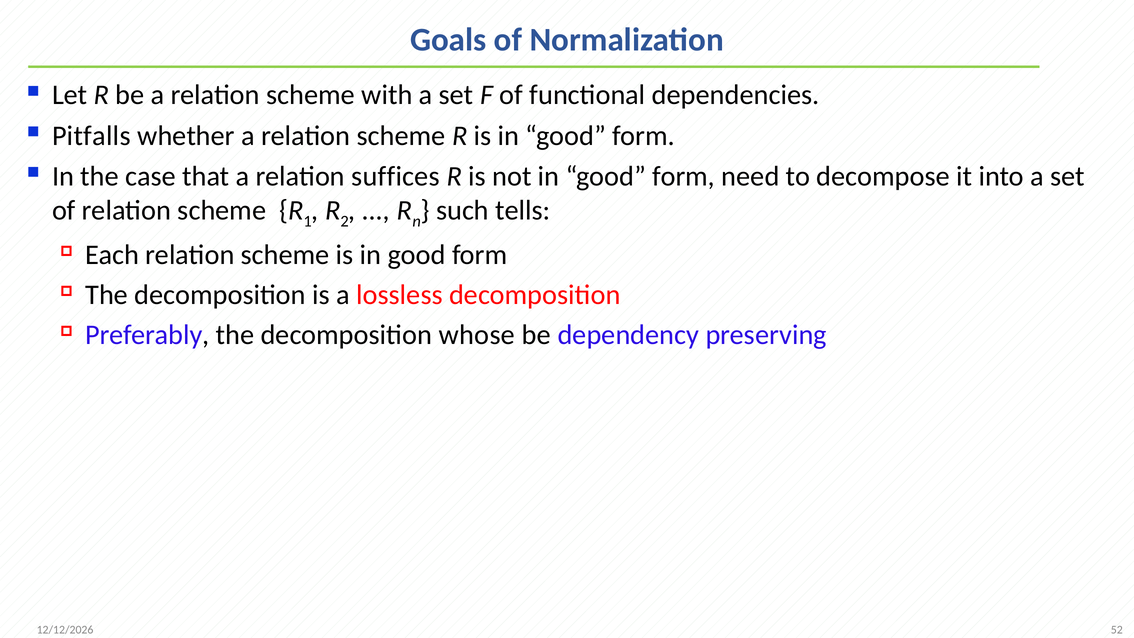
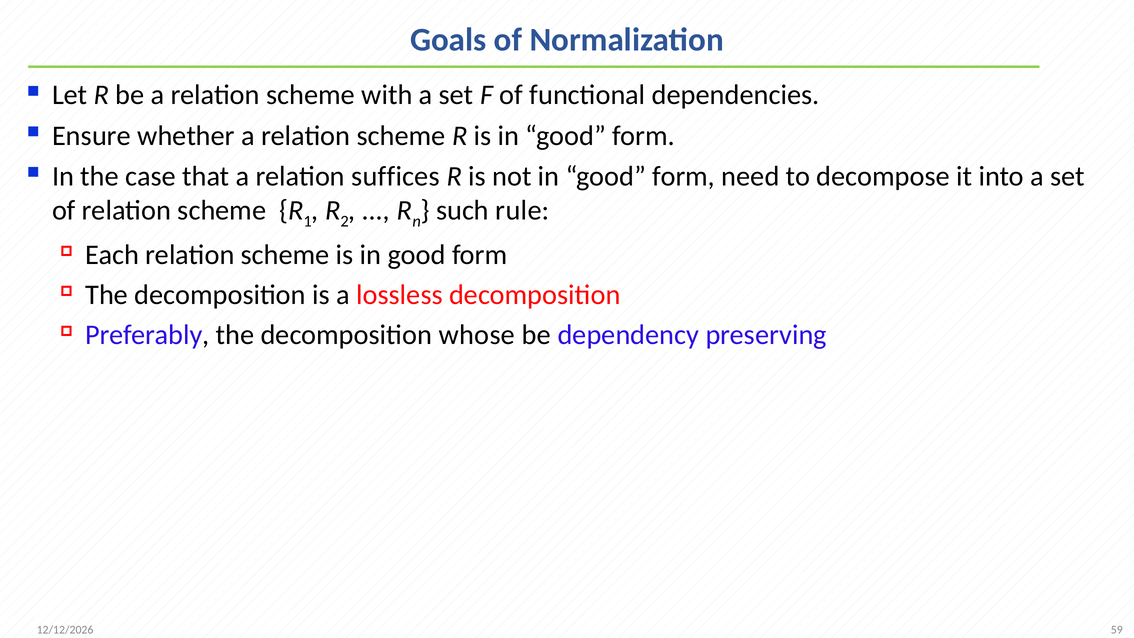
Pitfalls: Pitfalls -> Ensure
tells: tells -> rule
52: 52 -> 59
